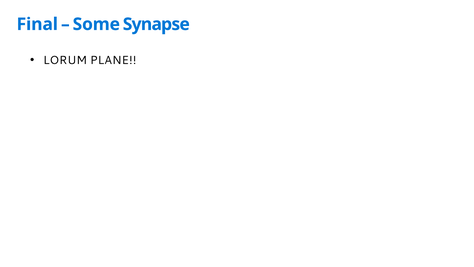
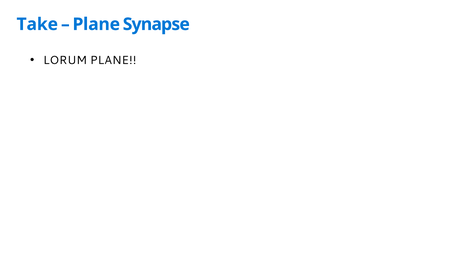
Final: Final -> Take
Some at (96, 24): Some -> Plane
